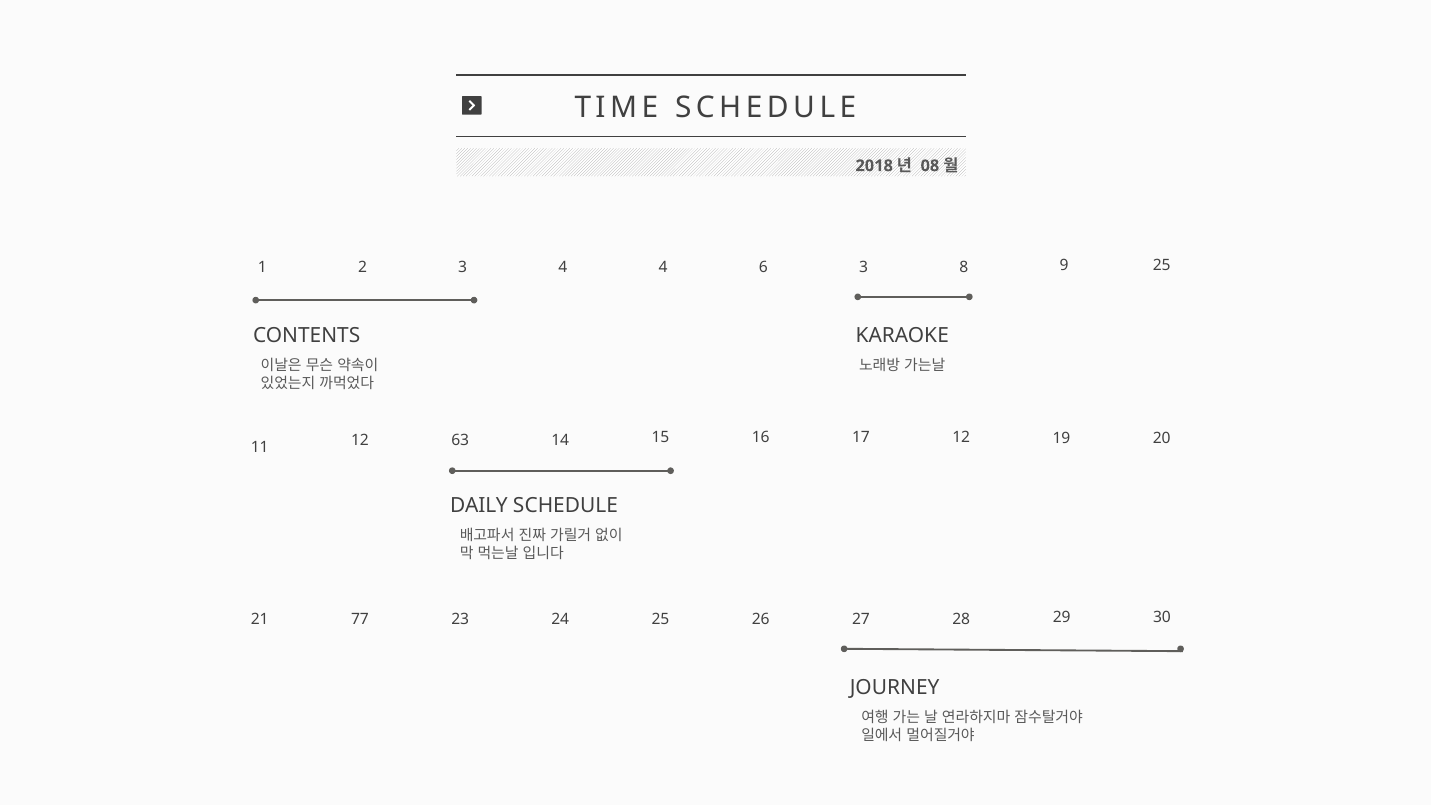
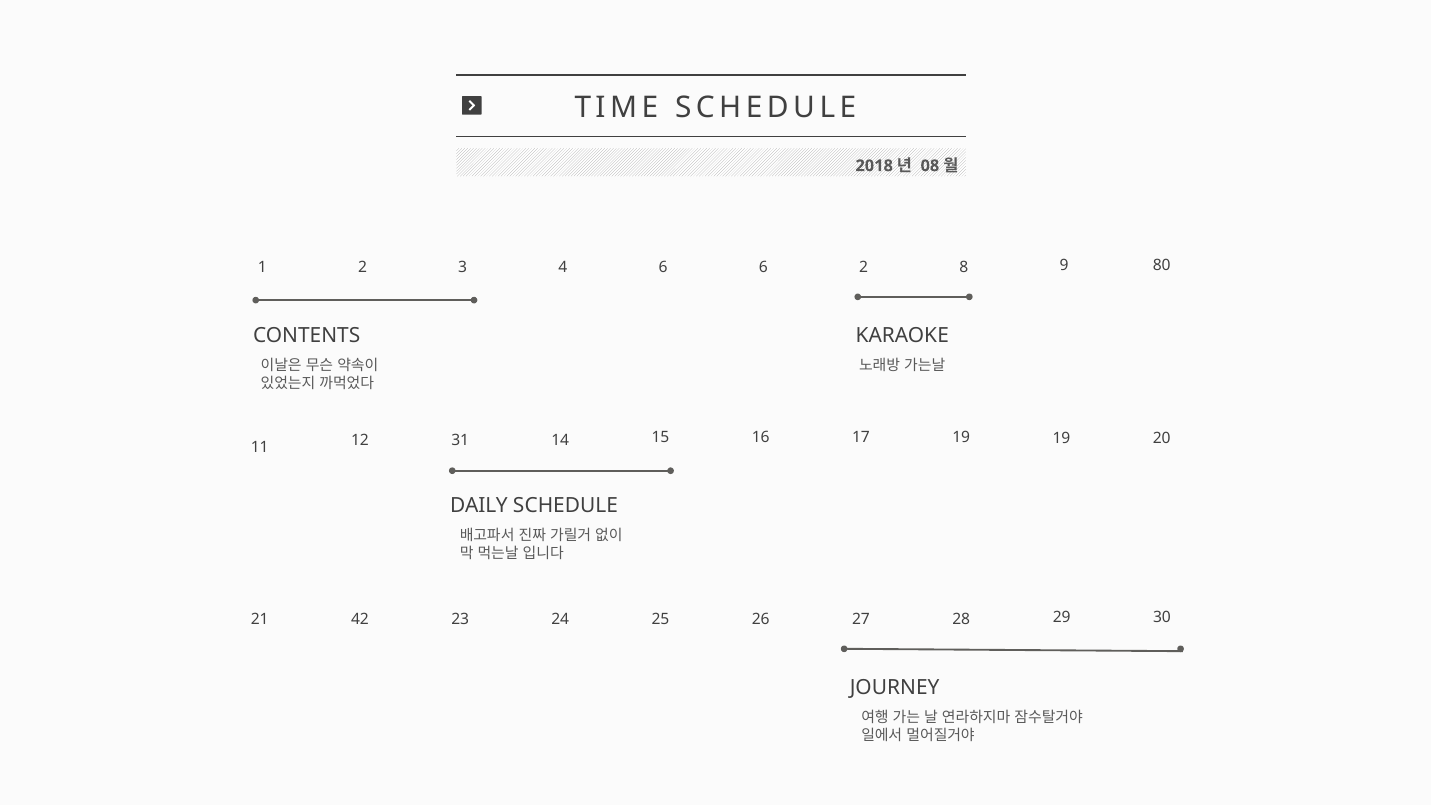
4 4: 4 -> 6
6 3: 3 -> 2
9 25: 25 -> 80
63: 63 -> 31
17 12: 12 -> 19
77: 77 -> 42
